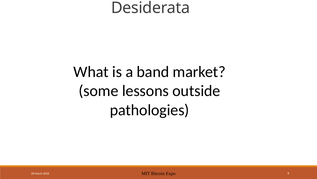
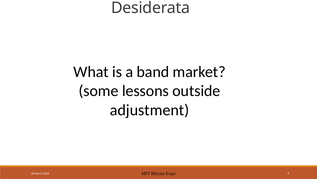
pathologies: pathologies -> adjustment
